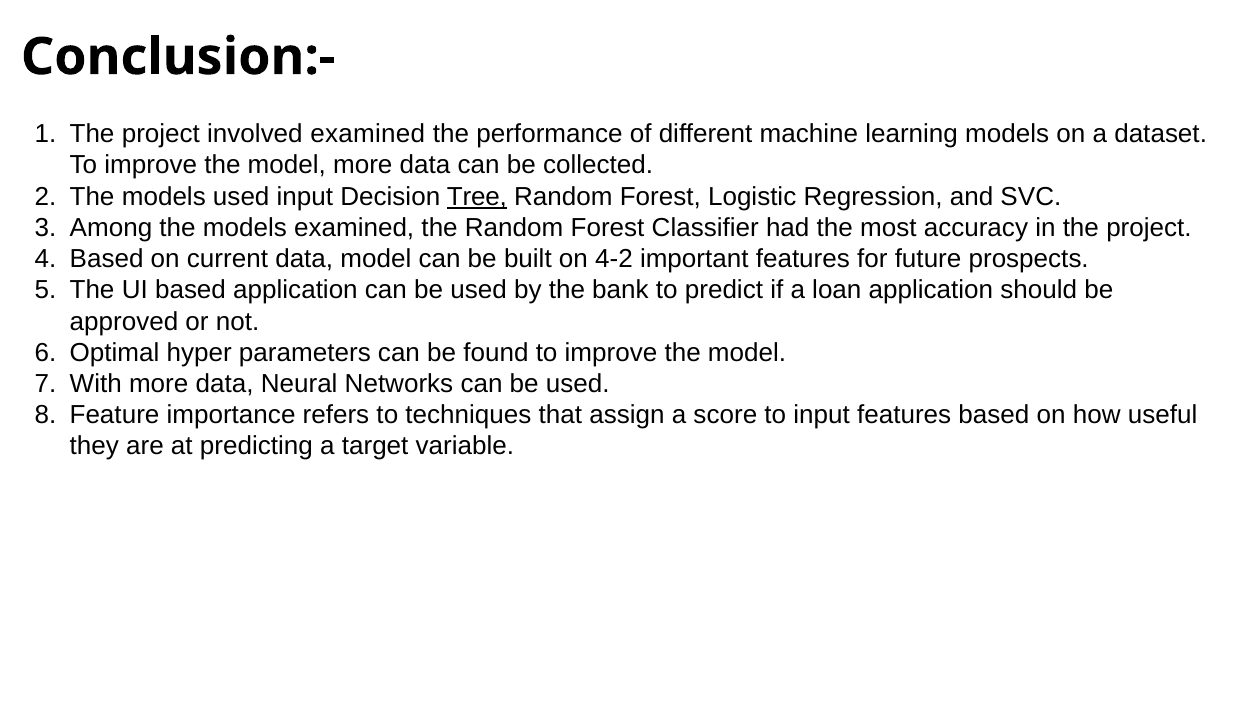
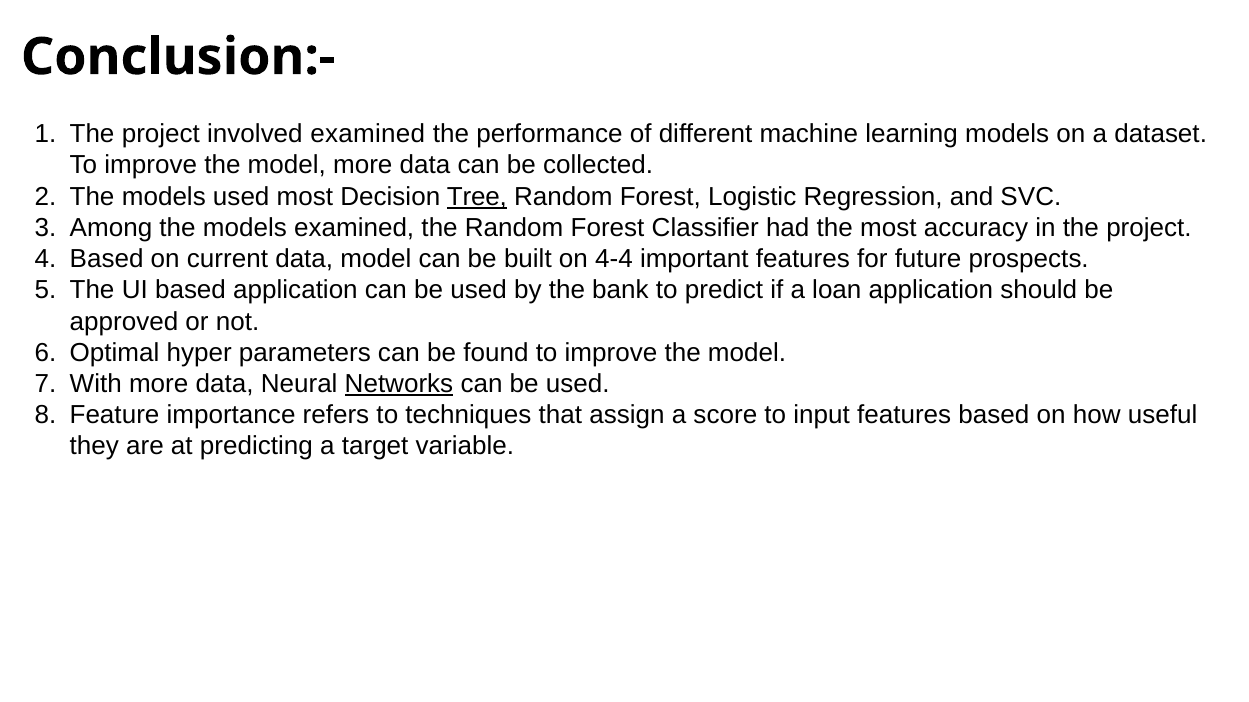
used input: input -> most
4-2: 4-2 -> 4-4
Networks underline: none -> present
